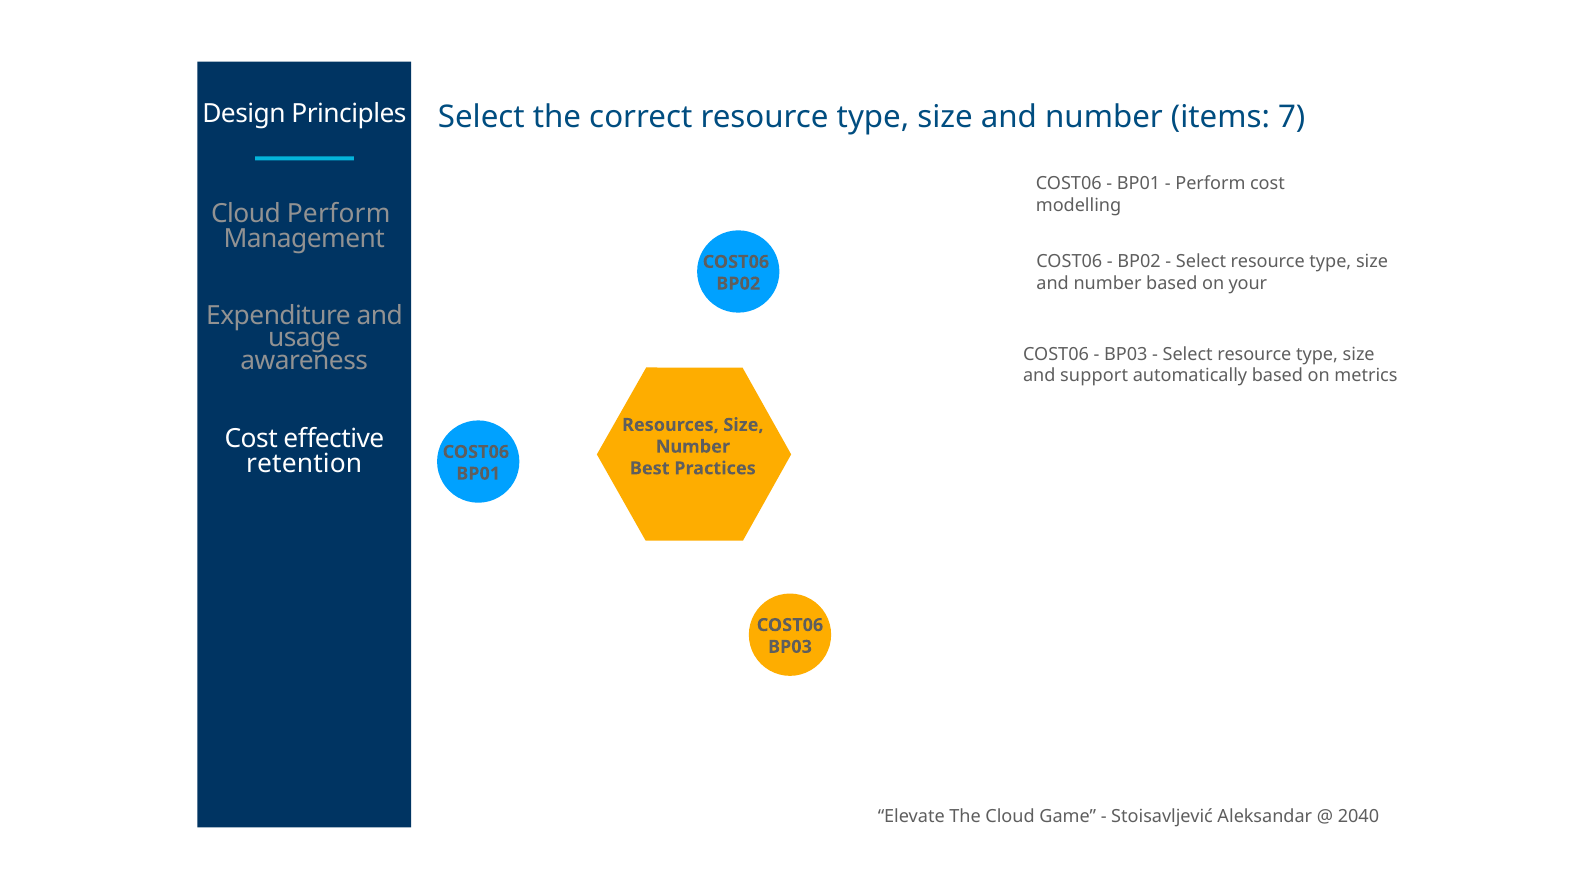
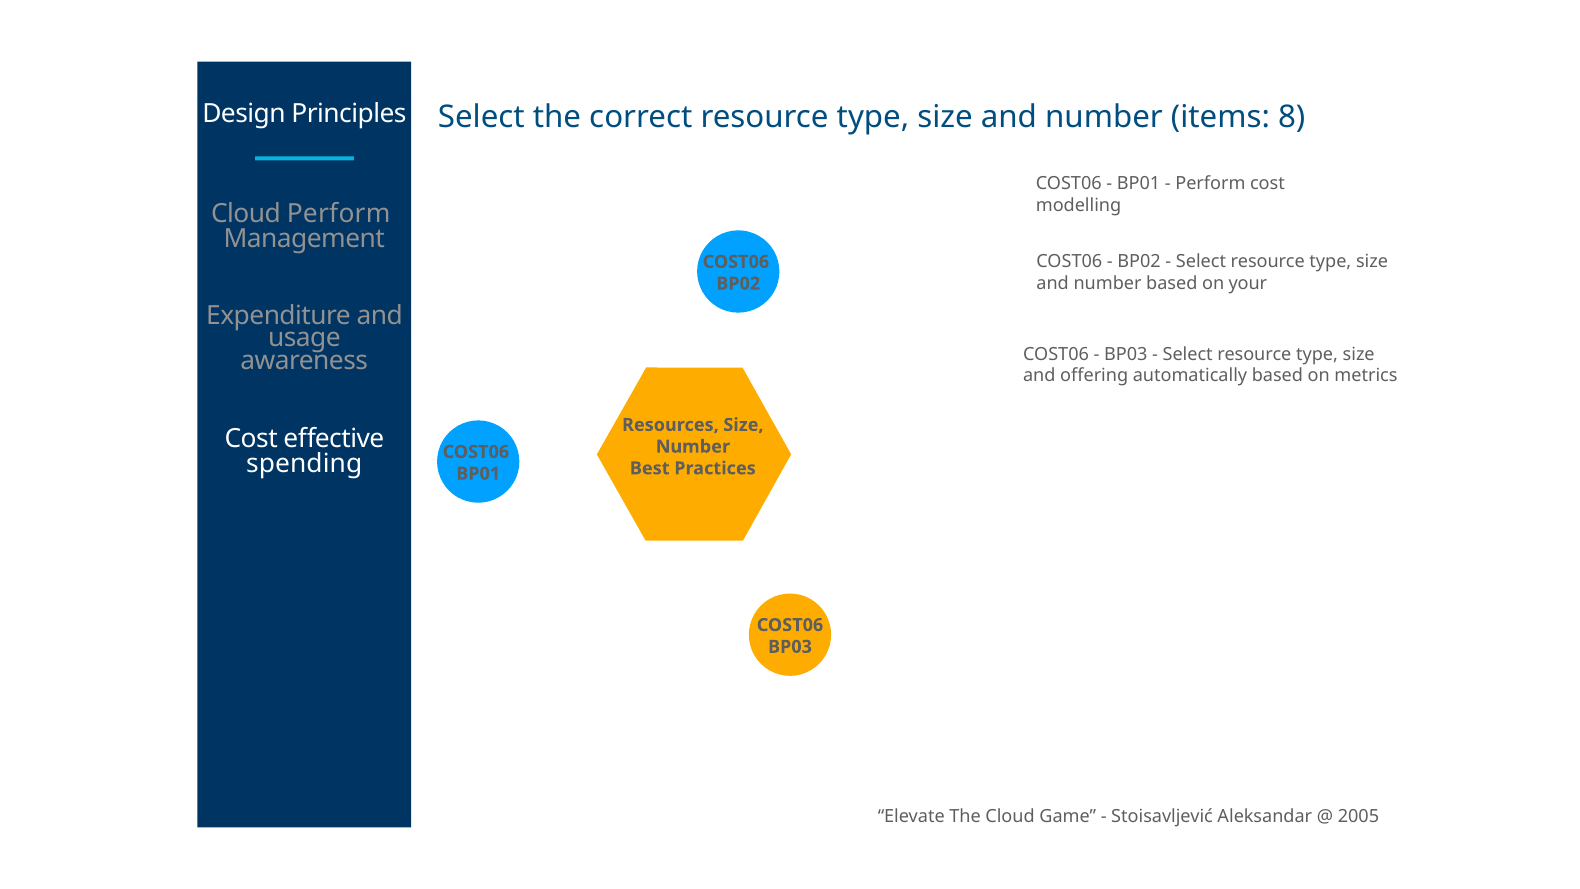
7: 7 -> 8
support: support -> offering
retention: retention -> spending
2040: 2040 -> 2005
